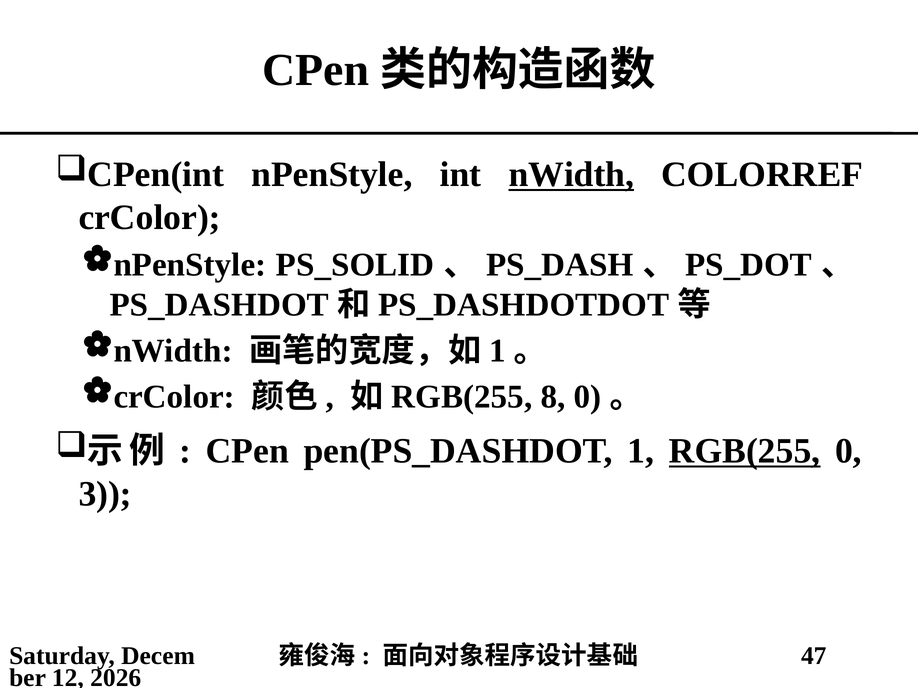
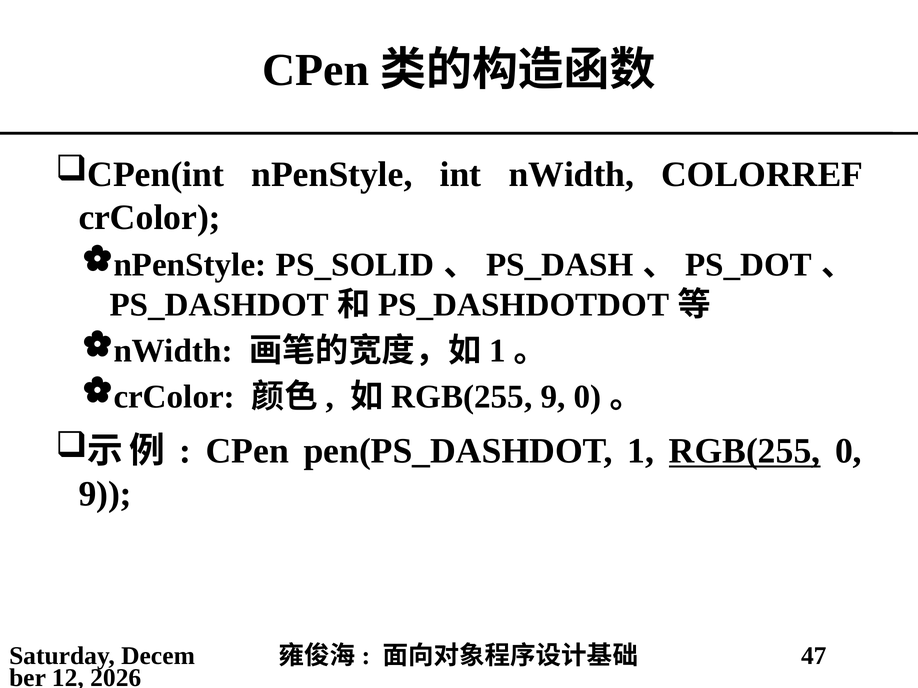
nWidth underline: present -> none
8 at (553, 397): 8 -> 9
3 at (105, 494): 3 -> 9
